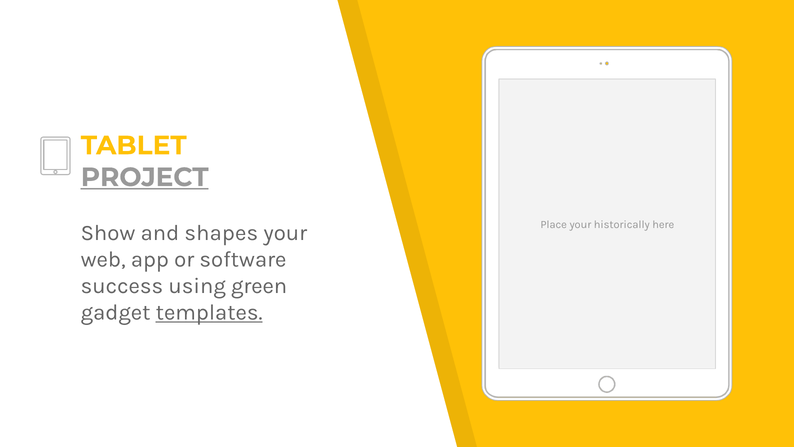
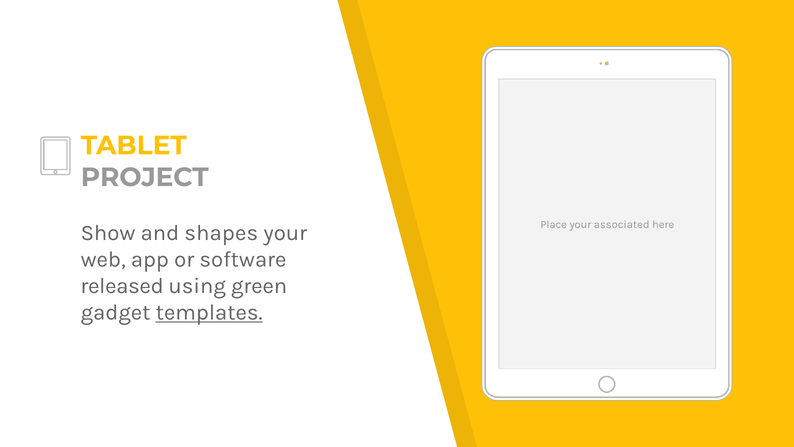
PROJECT underline: present -> none
historically: historically -> associated
success: success -> released
